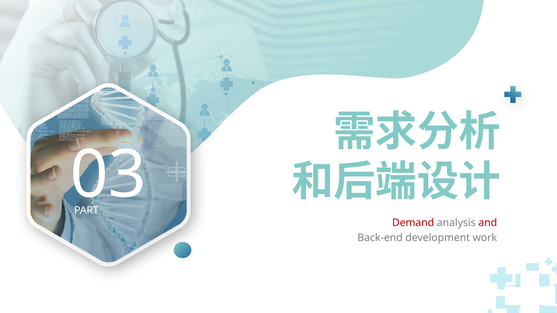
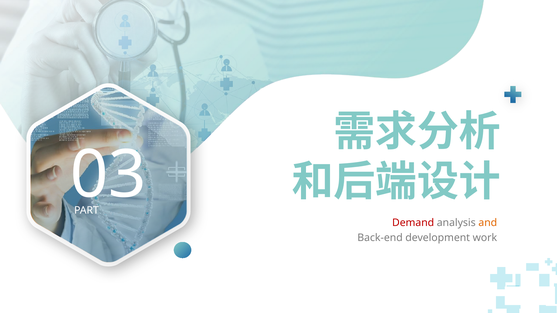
and colour: red -> orange
